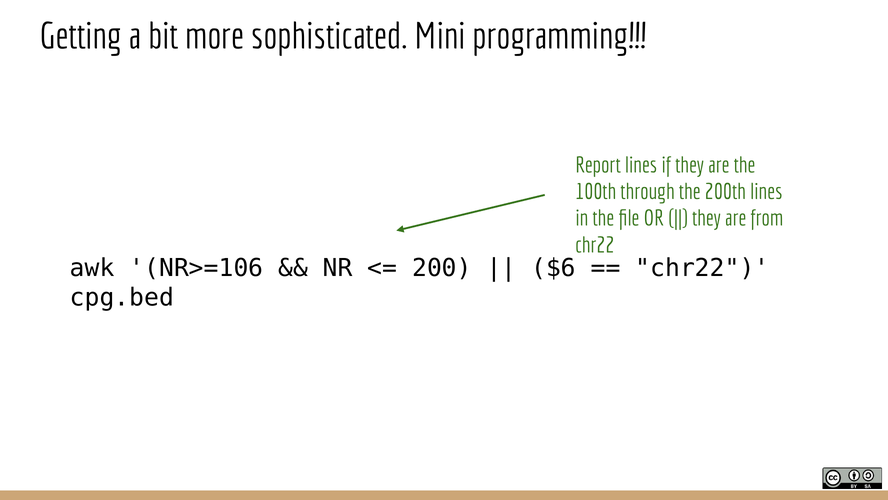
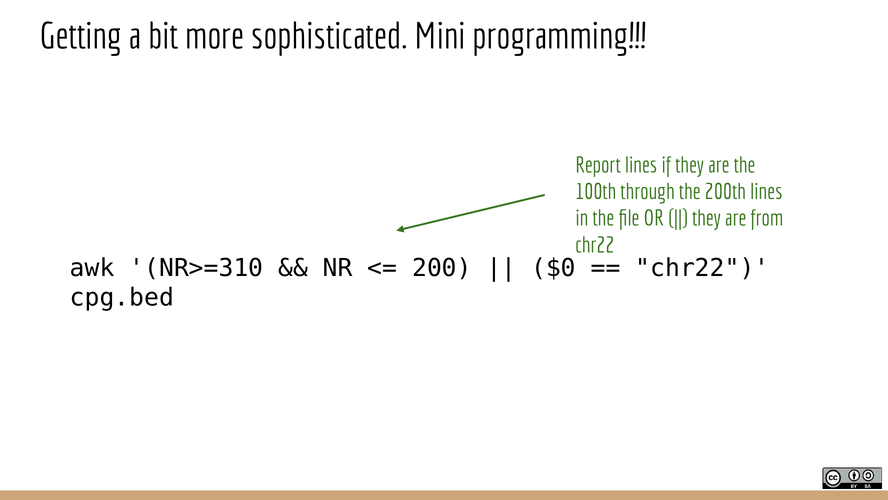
NR>=106: NR>=106 -> NR>=310
$6: $6 -> $0
